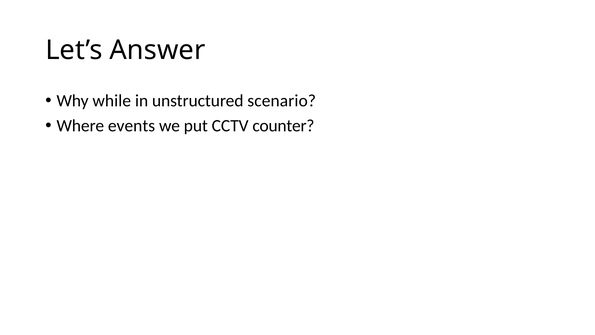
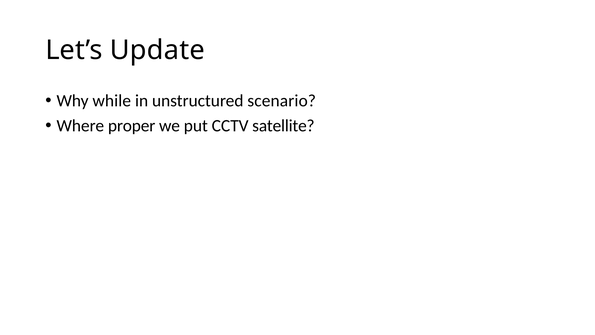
Answer: Answer -> Update
events: events -> proper
counter: counter -> satellite
